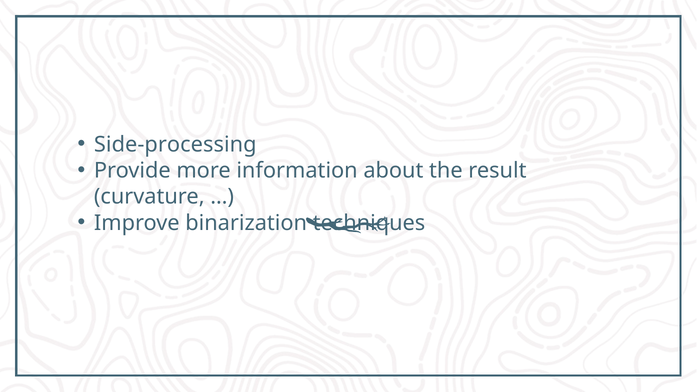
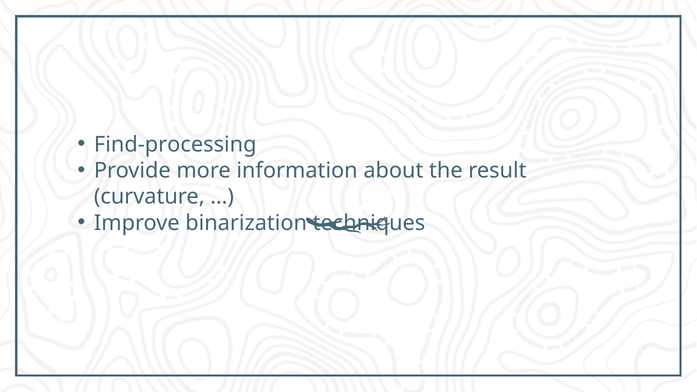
Side-processing: Side-processing -> Find-processing
